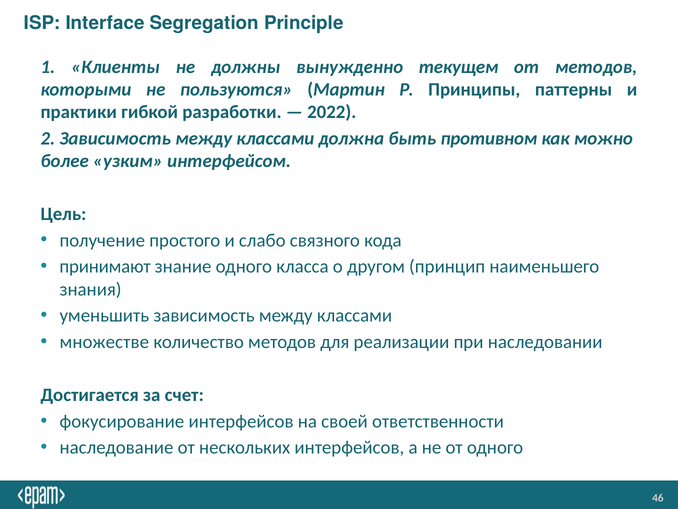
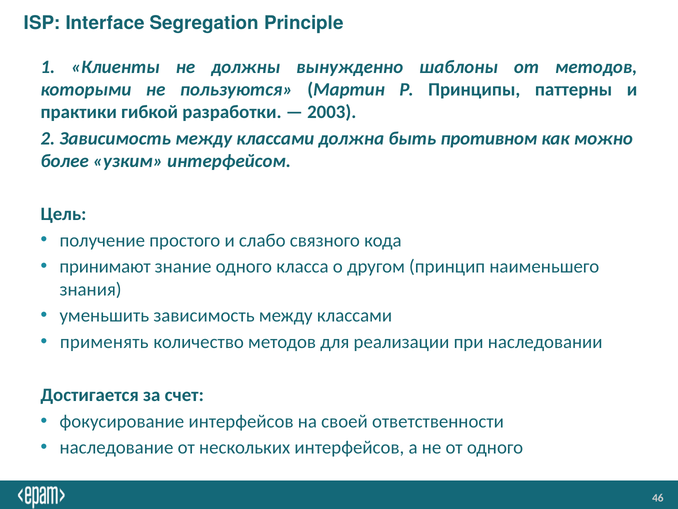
текущем: текущем -> шаблоны
2022: 2022 -> 2003
множестве: множестве -> применять
